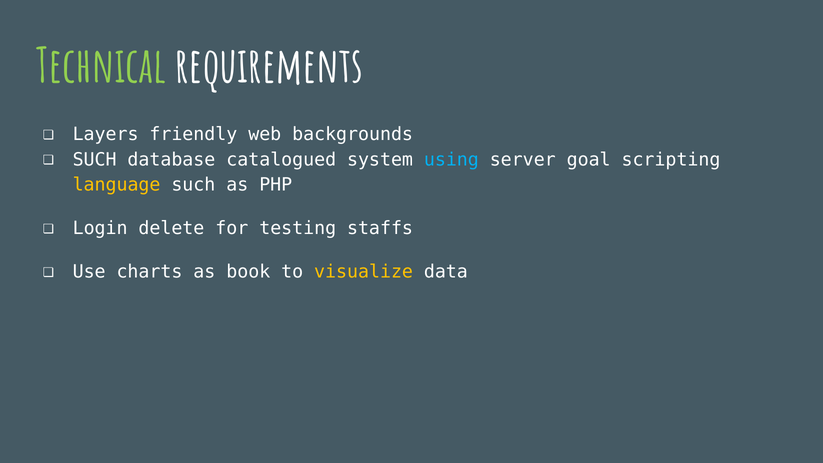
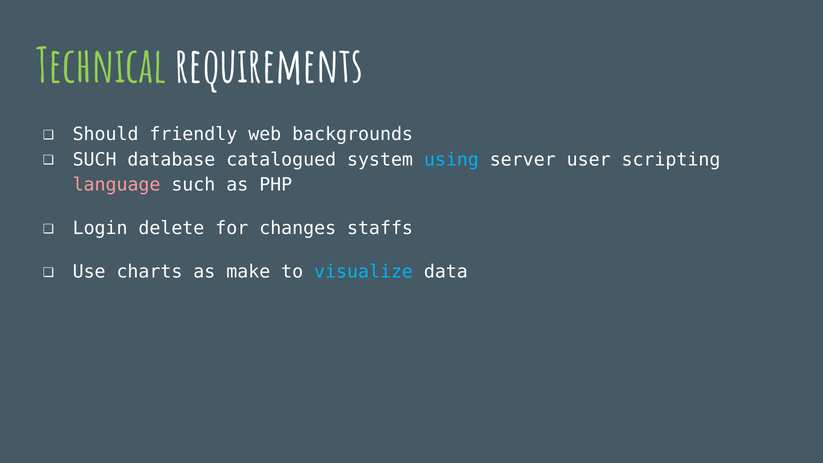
Layers: Layers -> Should
goal: goal -> user
language colour: yellow -> pink
testing: testing -> changes
book: book -> make
visualize colour: yellow -> light blue
